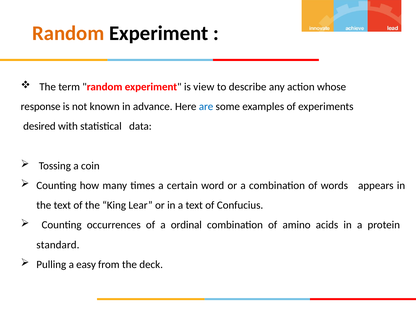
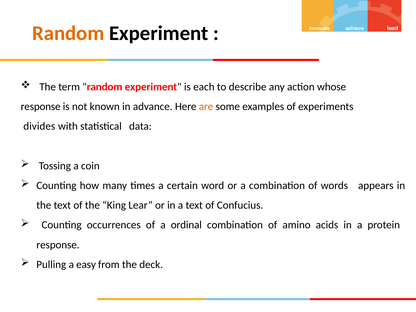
view: view -> each
are colour: blue -> orange
desired: desired -> divides
standard at (58, 245): standard -> response
